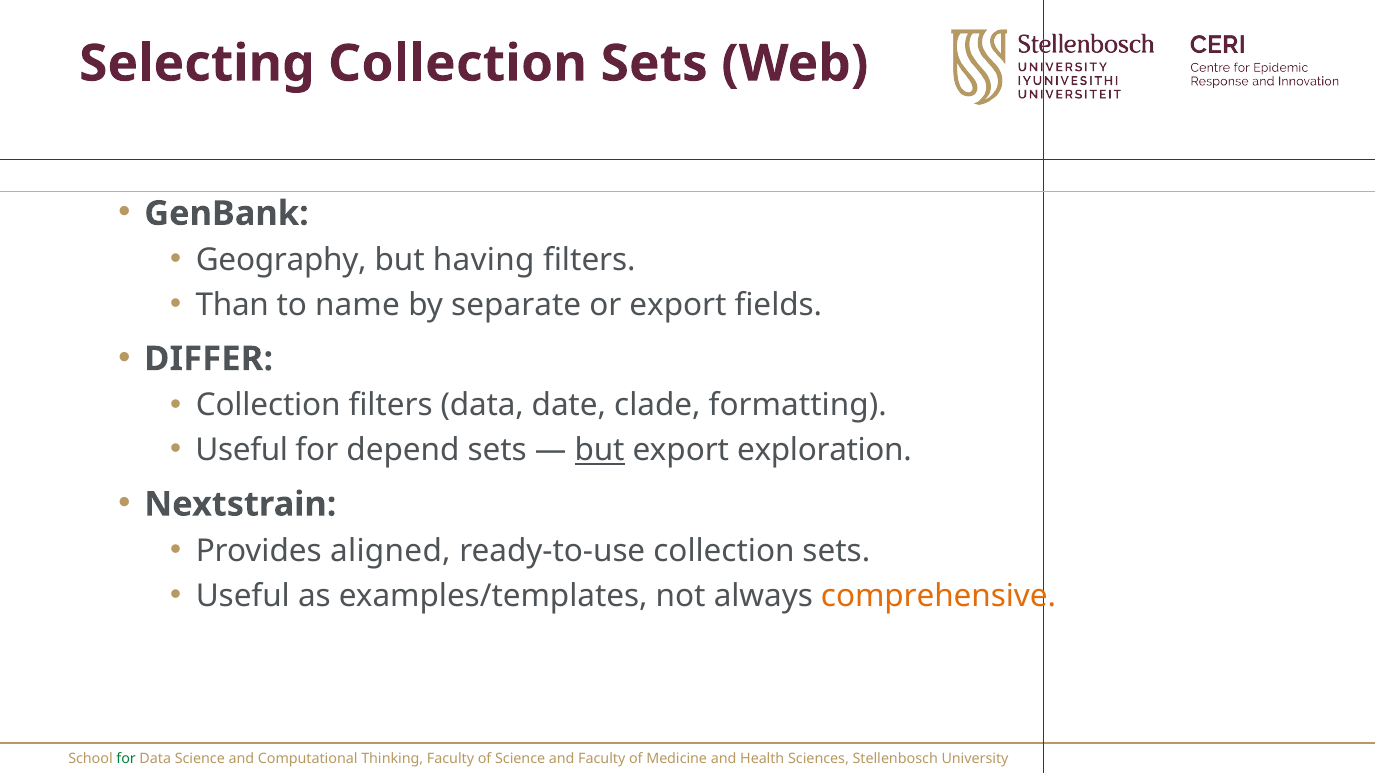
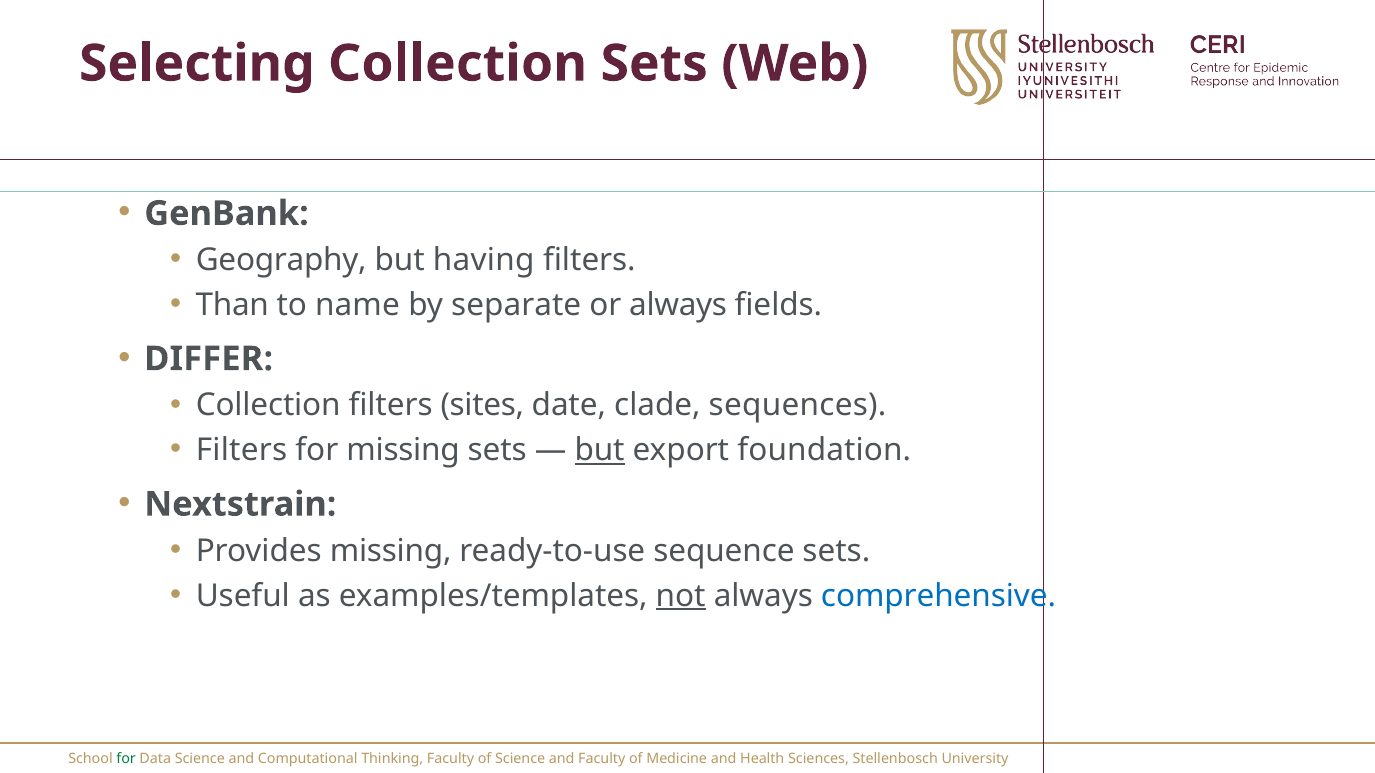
or export: export -> always
filters data: data -> sites
formatting: formatting -> sequences
Useful at (242, 450): Useful -> Filters
for depend: depend -> missing
exploration: exploration -> foundation
Provides aligned: aligned -> missing
ready-to-use collection: collection -> sequence
not underline: none -> present
comprehensive colour: orange -> blue
